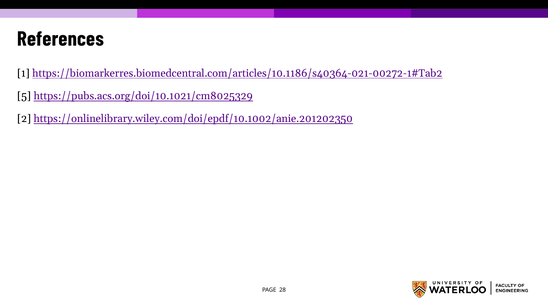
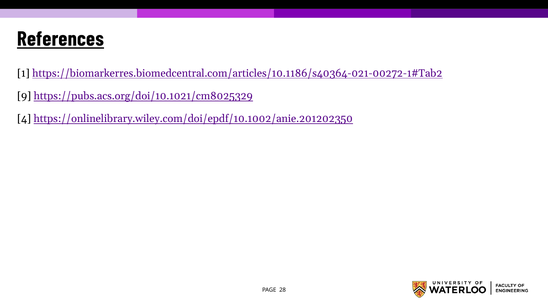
References underline: none -> present
5: 5 -> 9
2: 2 -> 4
